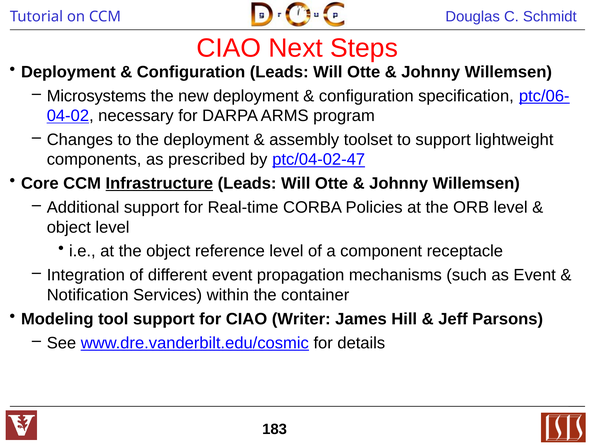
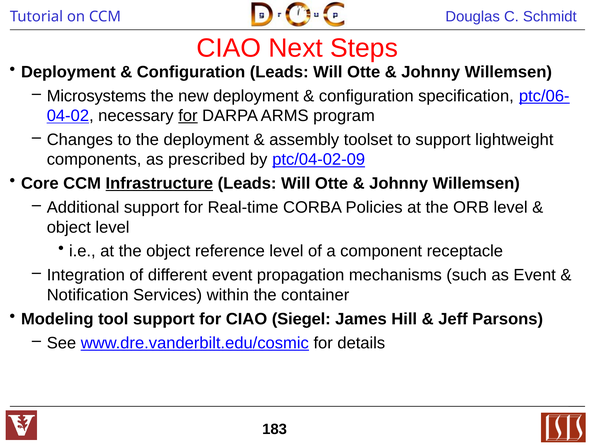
for at (188, 116) underline: none -> present
ptc/04-02-47: ptc/04-02-47 -> ptc/04-02-09
Writer: Writer -> Siegel
